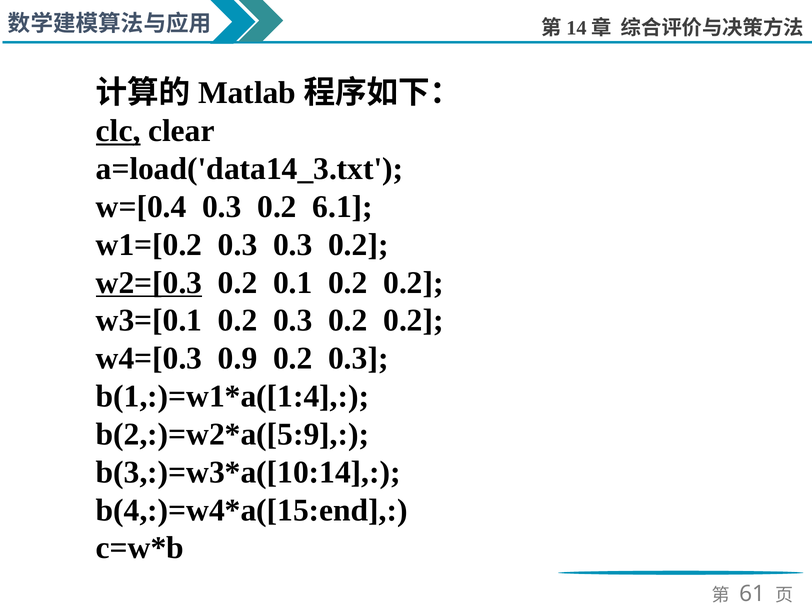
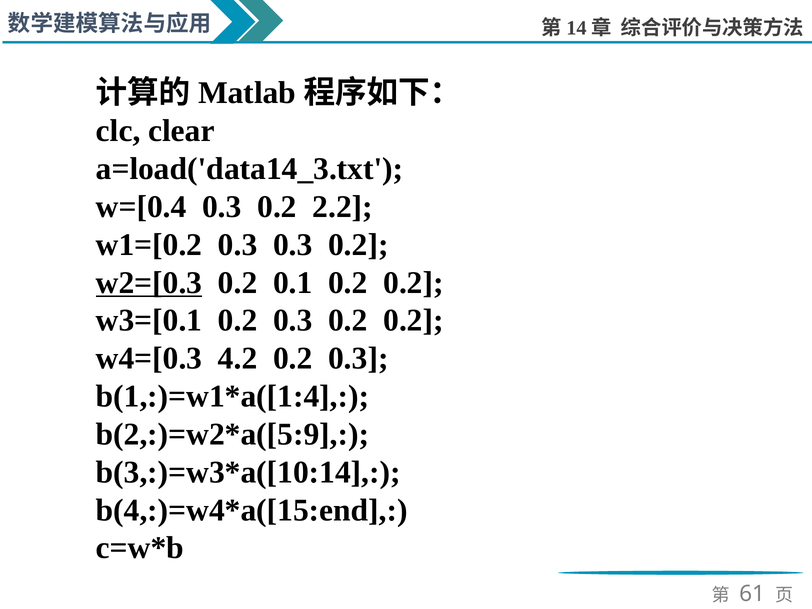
clc underline: present -> none
6.1: 6.1 -> 2.2
0.9: 0.9 -> 4.2
